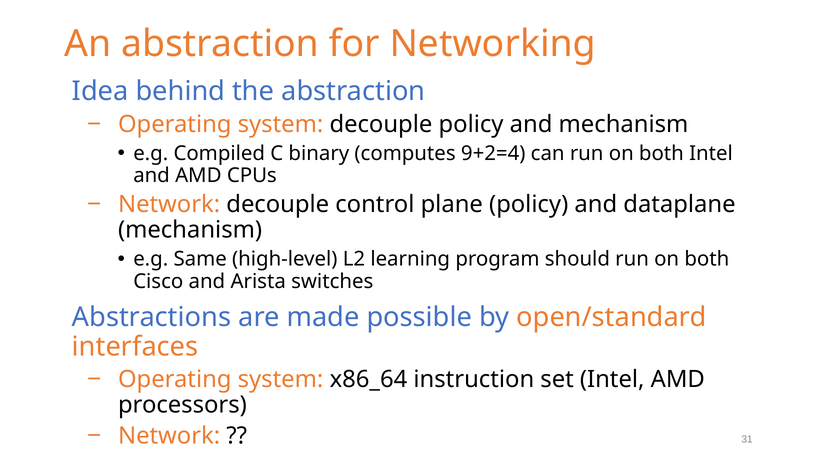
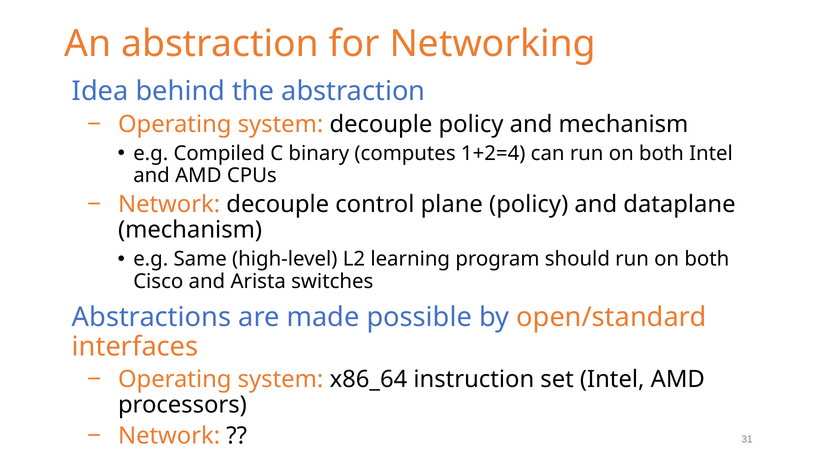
9+2=4: 9+2=4 -> 1+2=4
